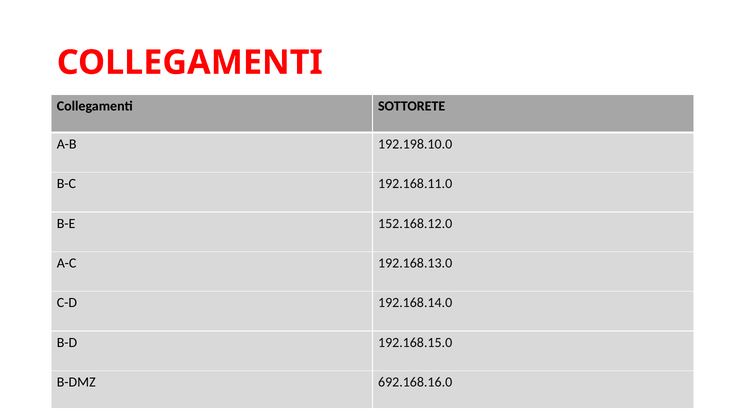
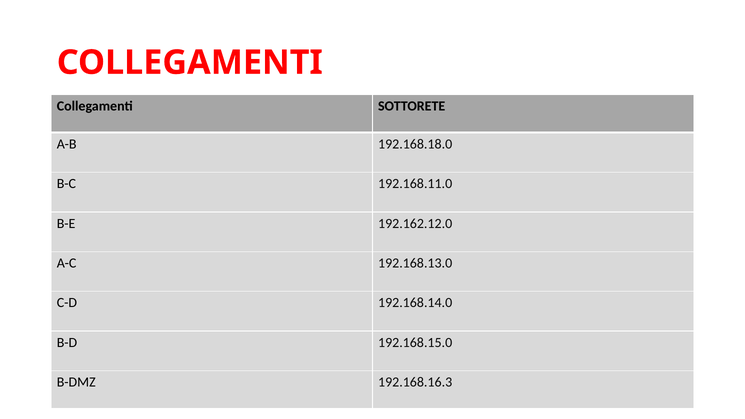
192.198.10.0: 192.198.10.0 -> 192.168.18.0
152.168.12.0: 152.168.12.0 -> 192.162.12.0
692.168.16.0: 692.168.16.0 -> 192.168.16.3
